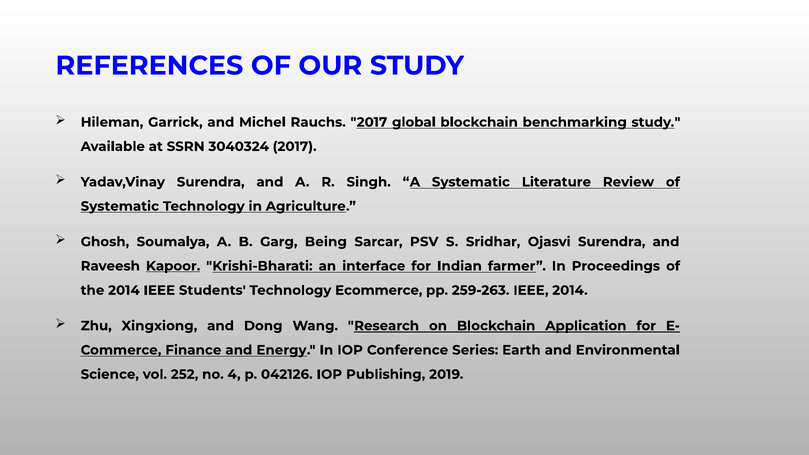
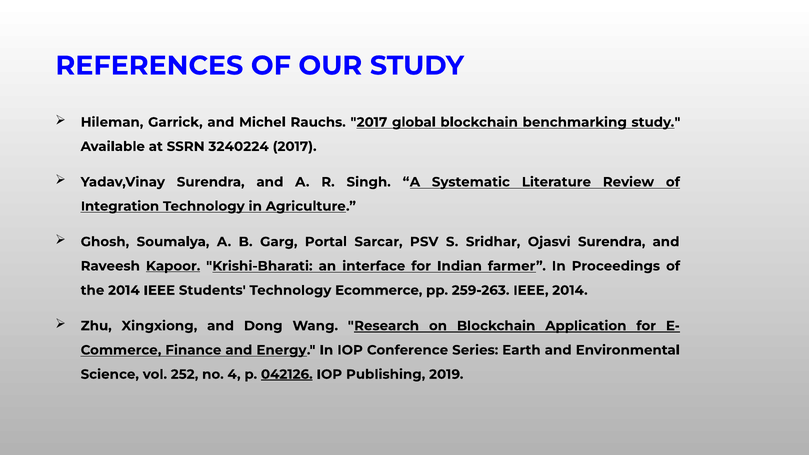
3040324: 3040324 -> 3240224
Systematic at (120, 206): Systematic -> Integration
Being: Being -> Portal
042126 underline: none -> present
